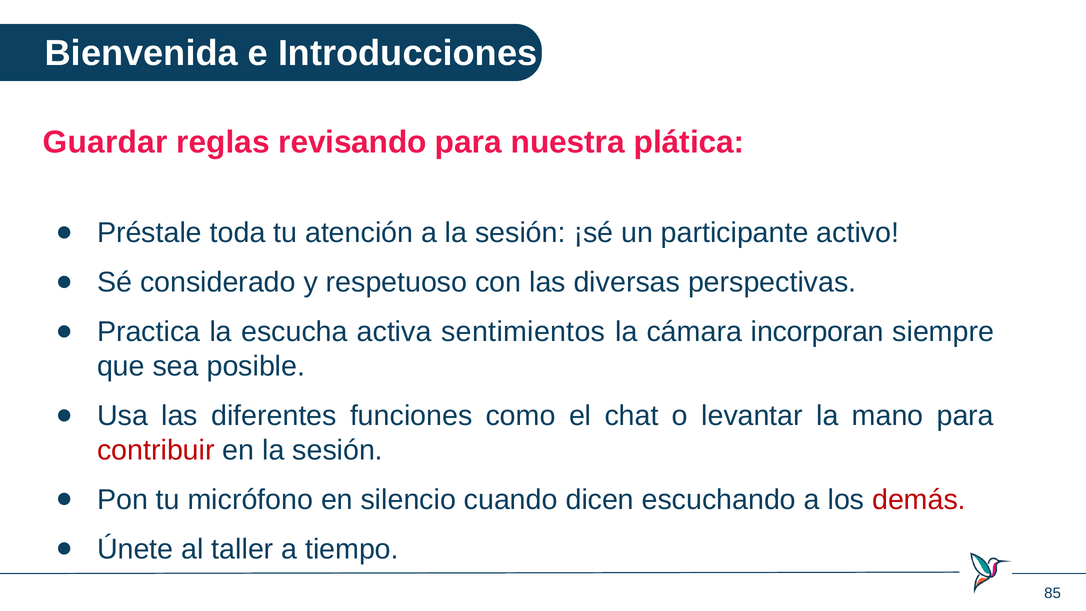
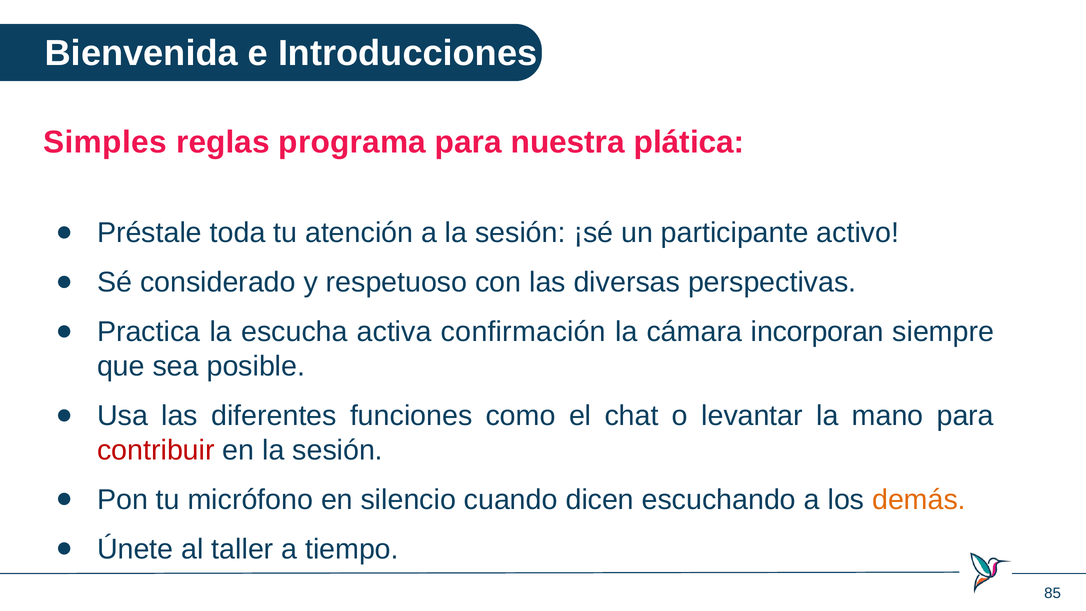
Guardar: Guardar -> Simples
revisando: revisando -> programa
sentimientos: sentimientos -> confirmación
demás colour: red -> orange
